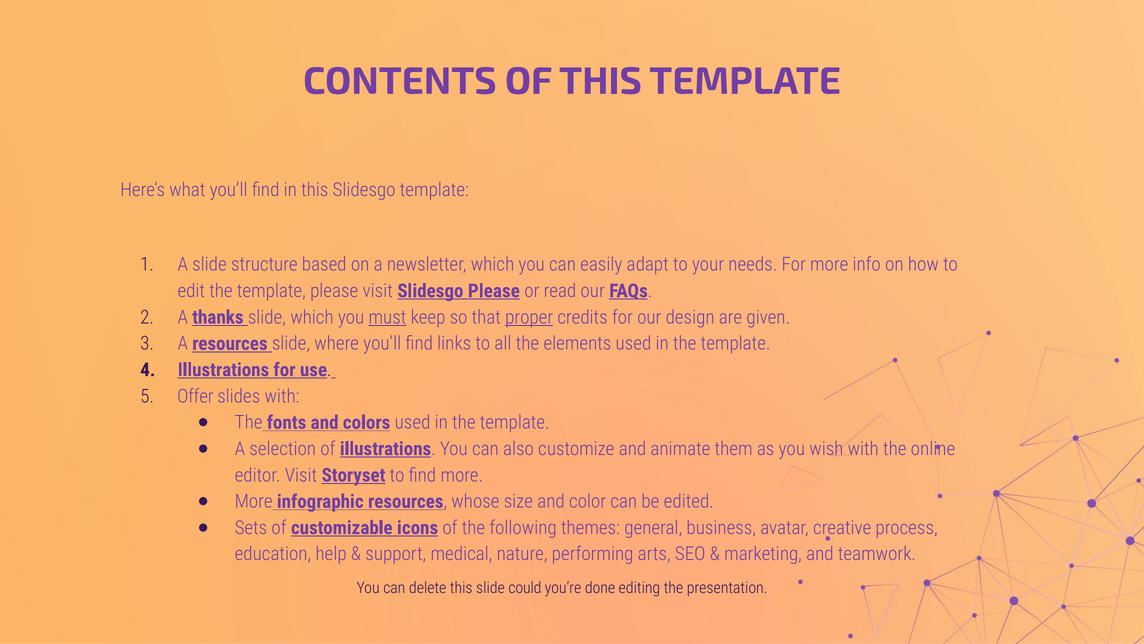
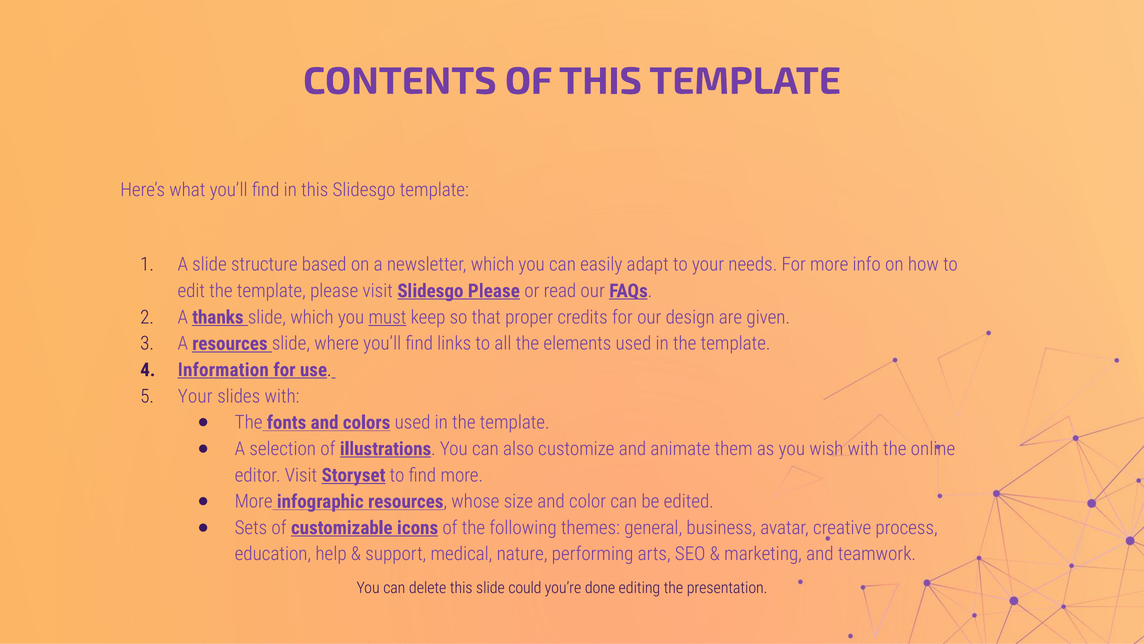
proper underline: present -> none
Illustrations at (223, 370): Illustrations -> Information
Offer at (195, 396): Offer -> Your
